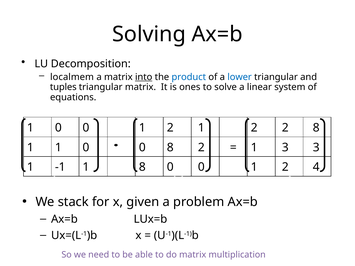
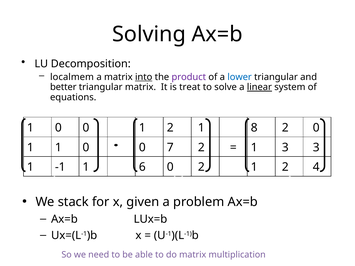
product colour: blue -> purple
tuples: tuples -> better
ones: ones -> treat
linear underline: none -> present
2 1 2: 2 -> 8
2 8: 8 -> 0
0 8: 8 -> 7
1 8: 8 -> 6
0 at (201, 167): 0 -> 2
